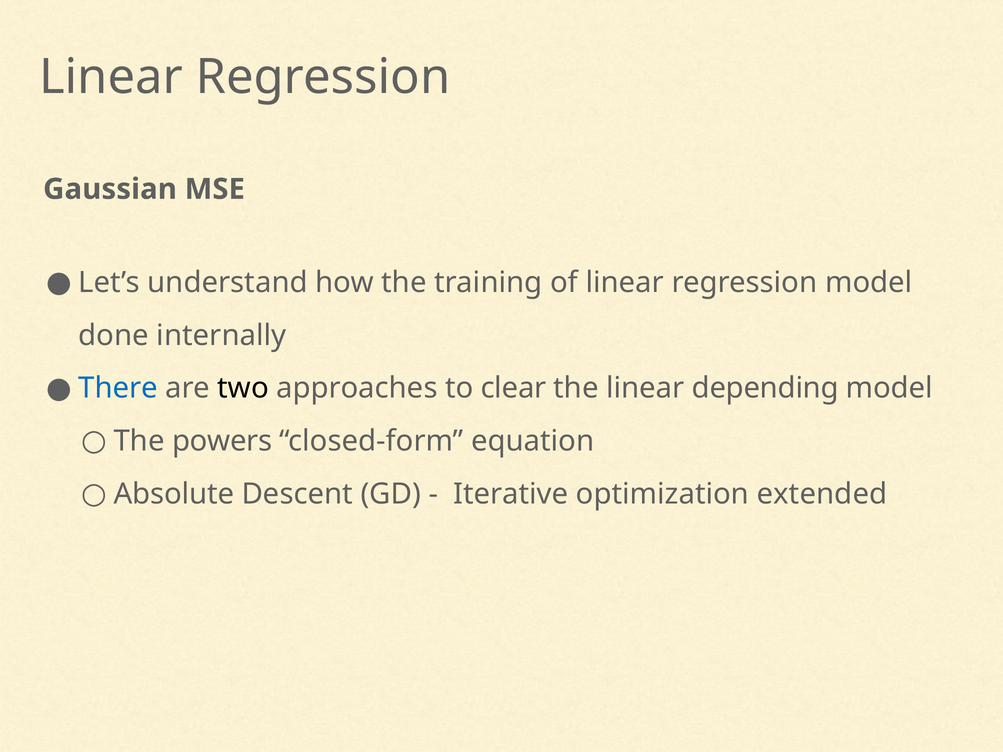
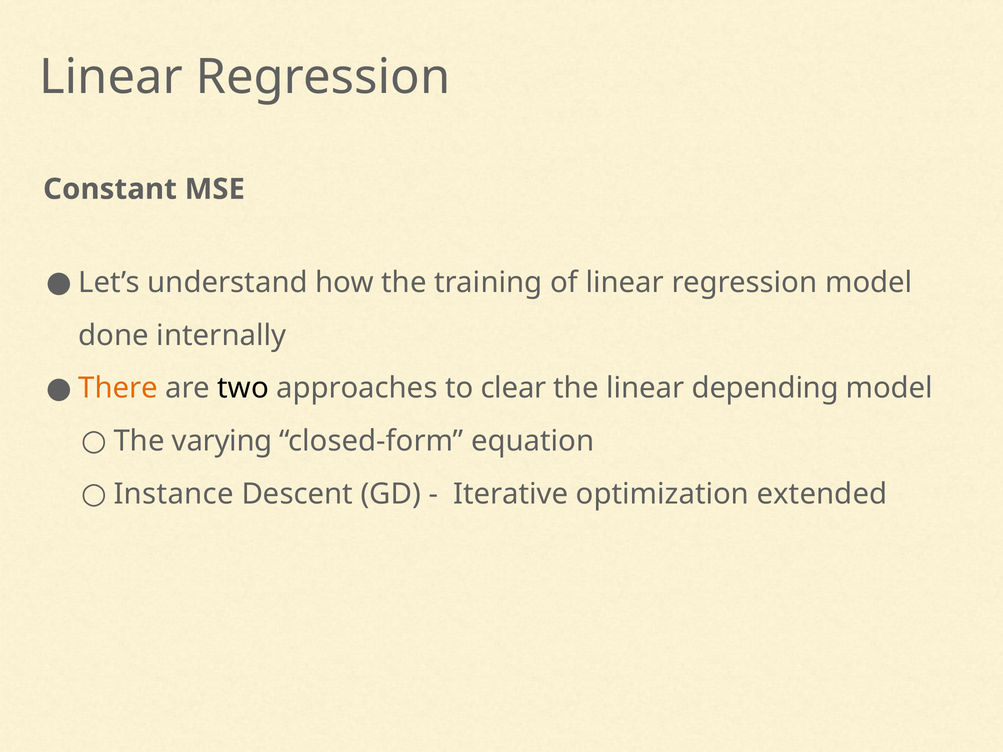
Gaussian: Gaussian -> Constant
There colour: blue -> orange
powers: powers -> varying
Absolute: Absolute -> Instance
